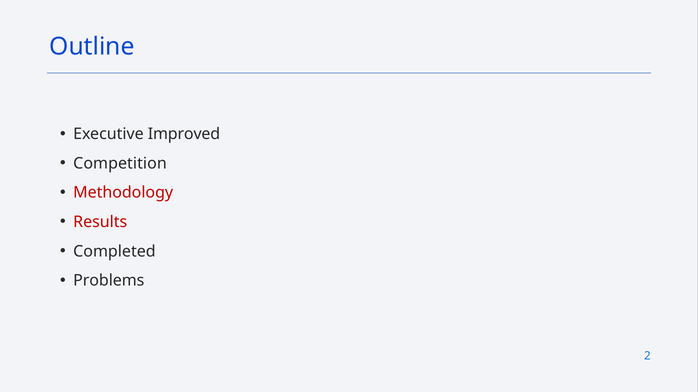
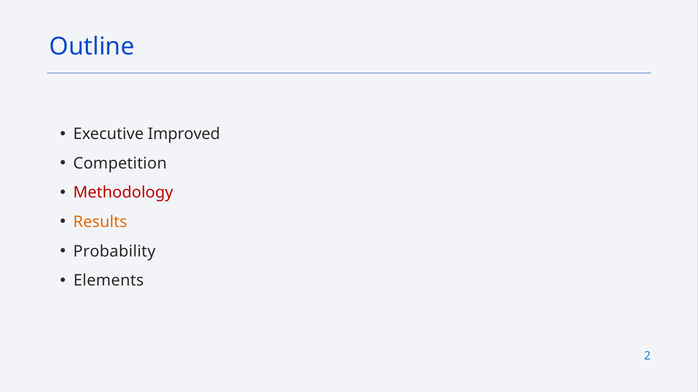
Results colour: red -> orange
Completed: Completed -> Probability
Problems: Problems -> Elements
